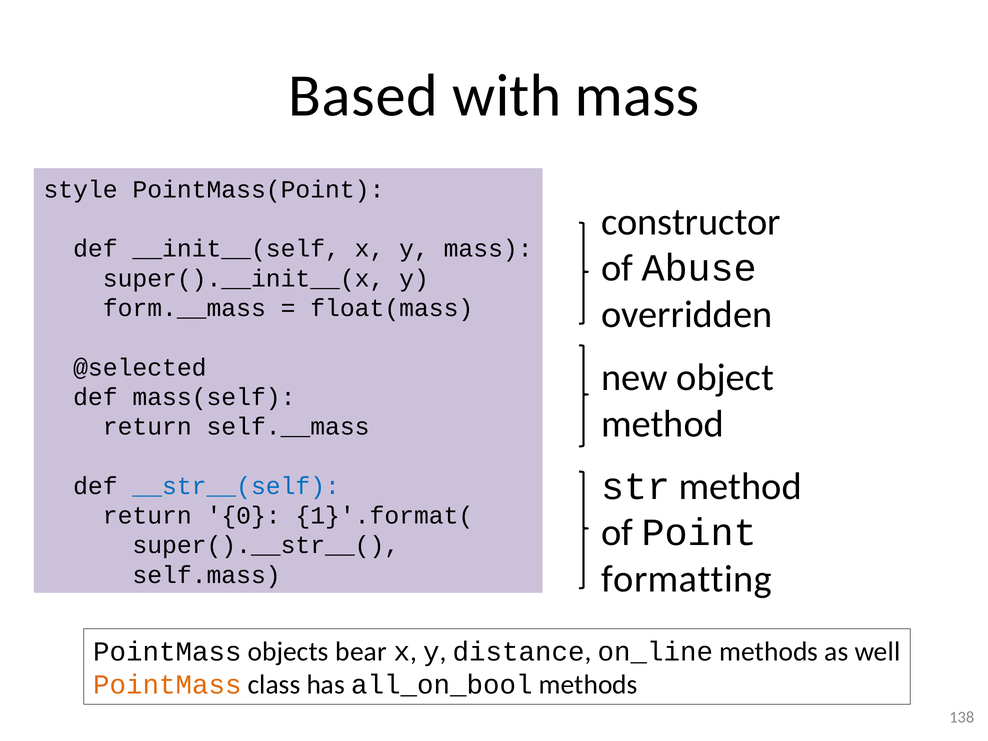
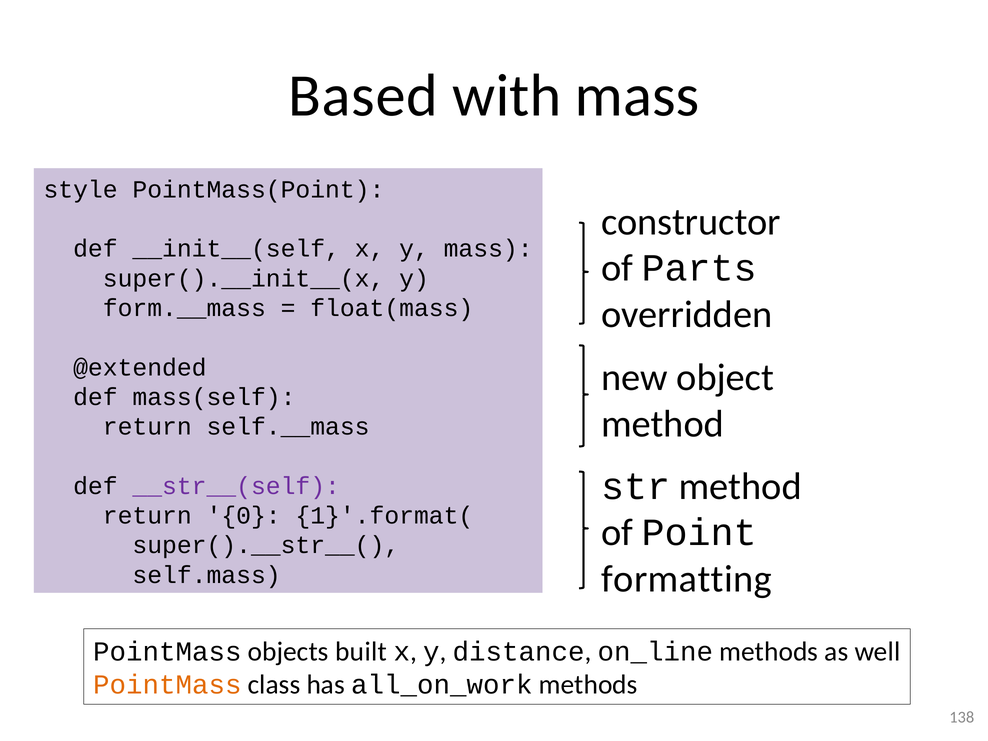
Abuse: Abuse -> Parts
@selected: @selected -> @extended
__str__(self colour: blue -> purple
bear: bear -> built
all_on_bool: all_on_bool -> all_on_work
